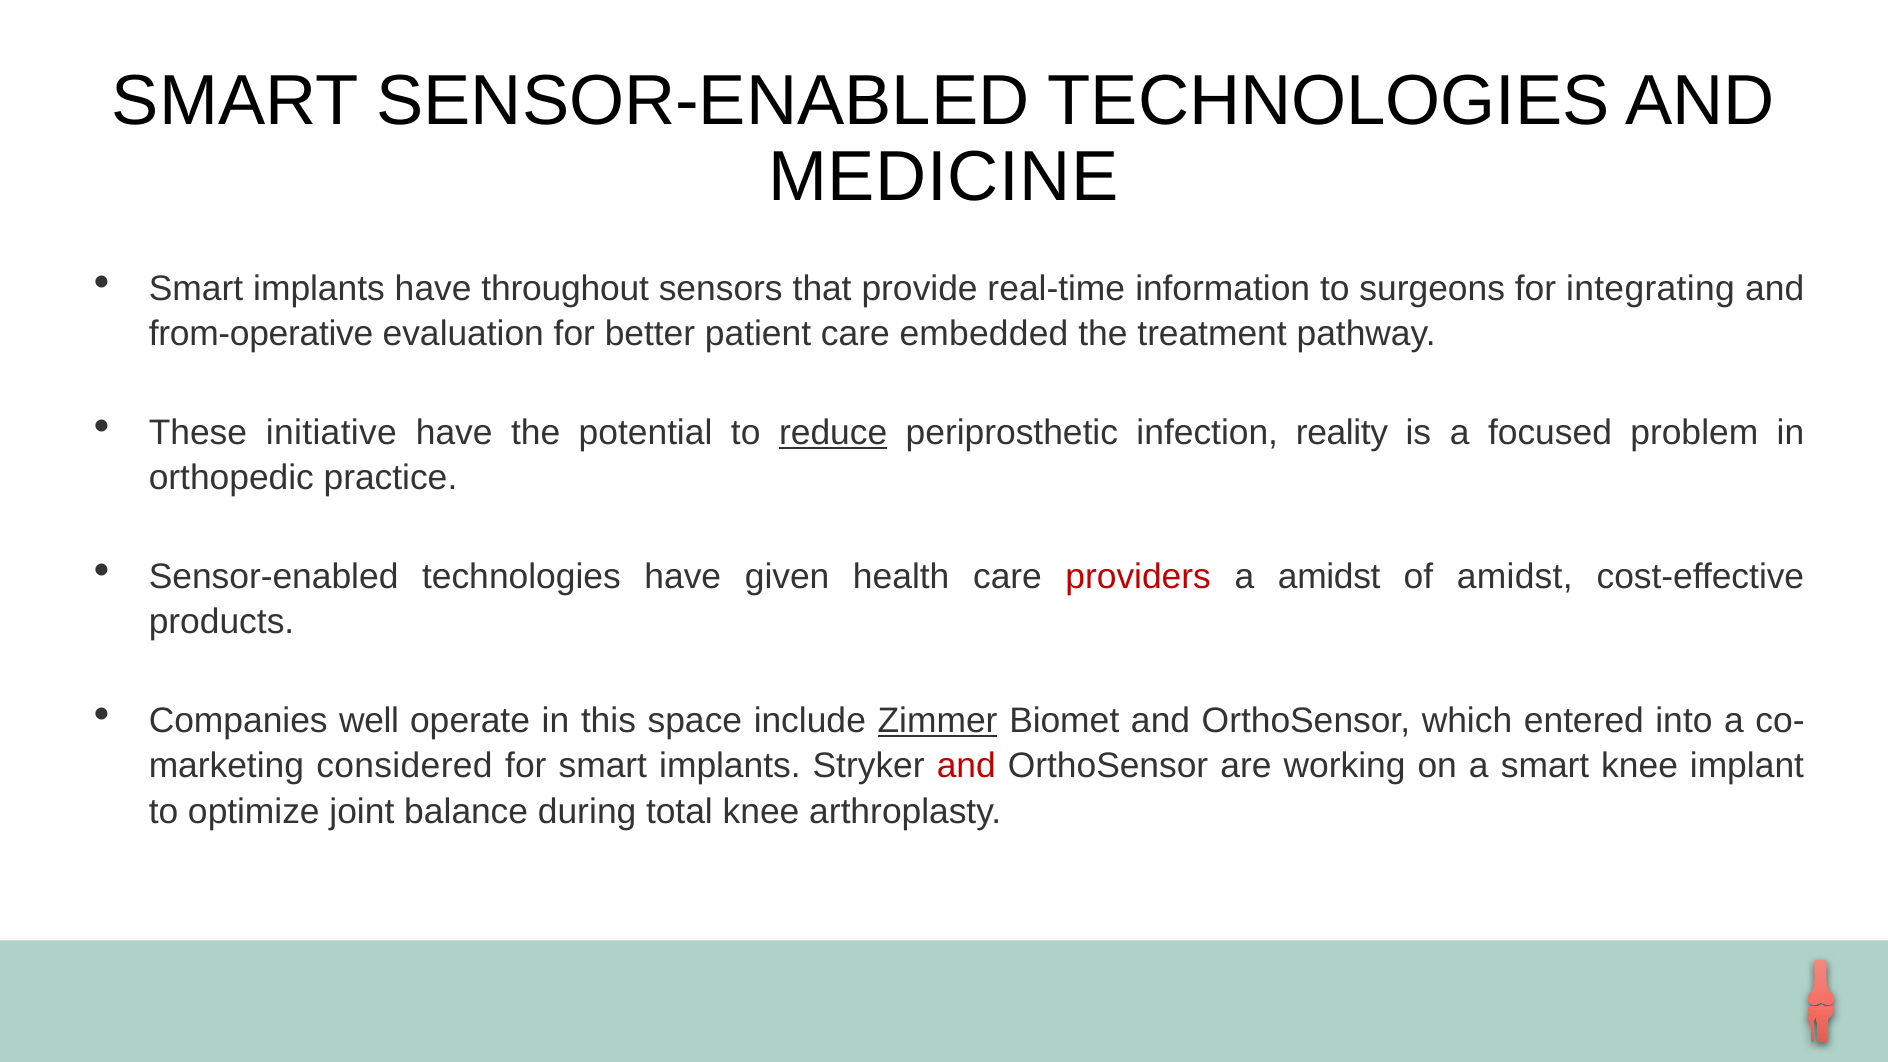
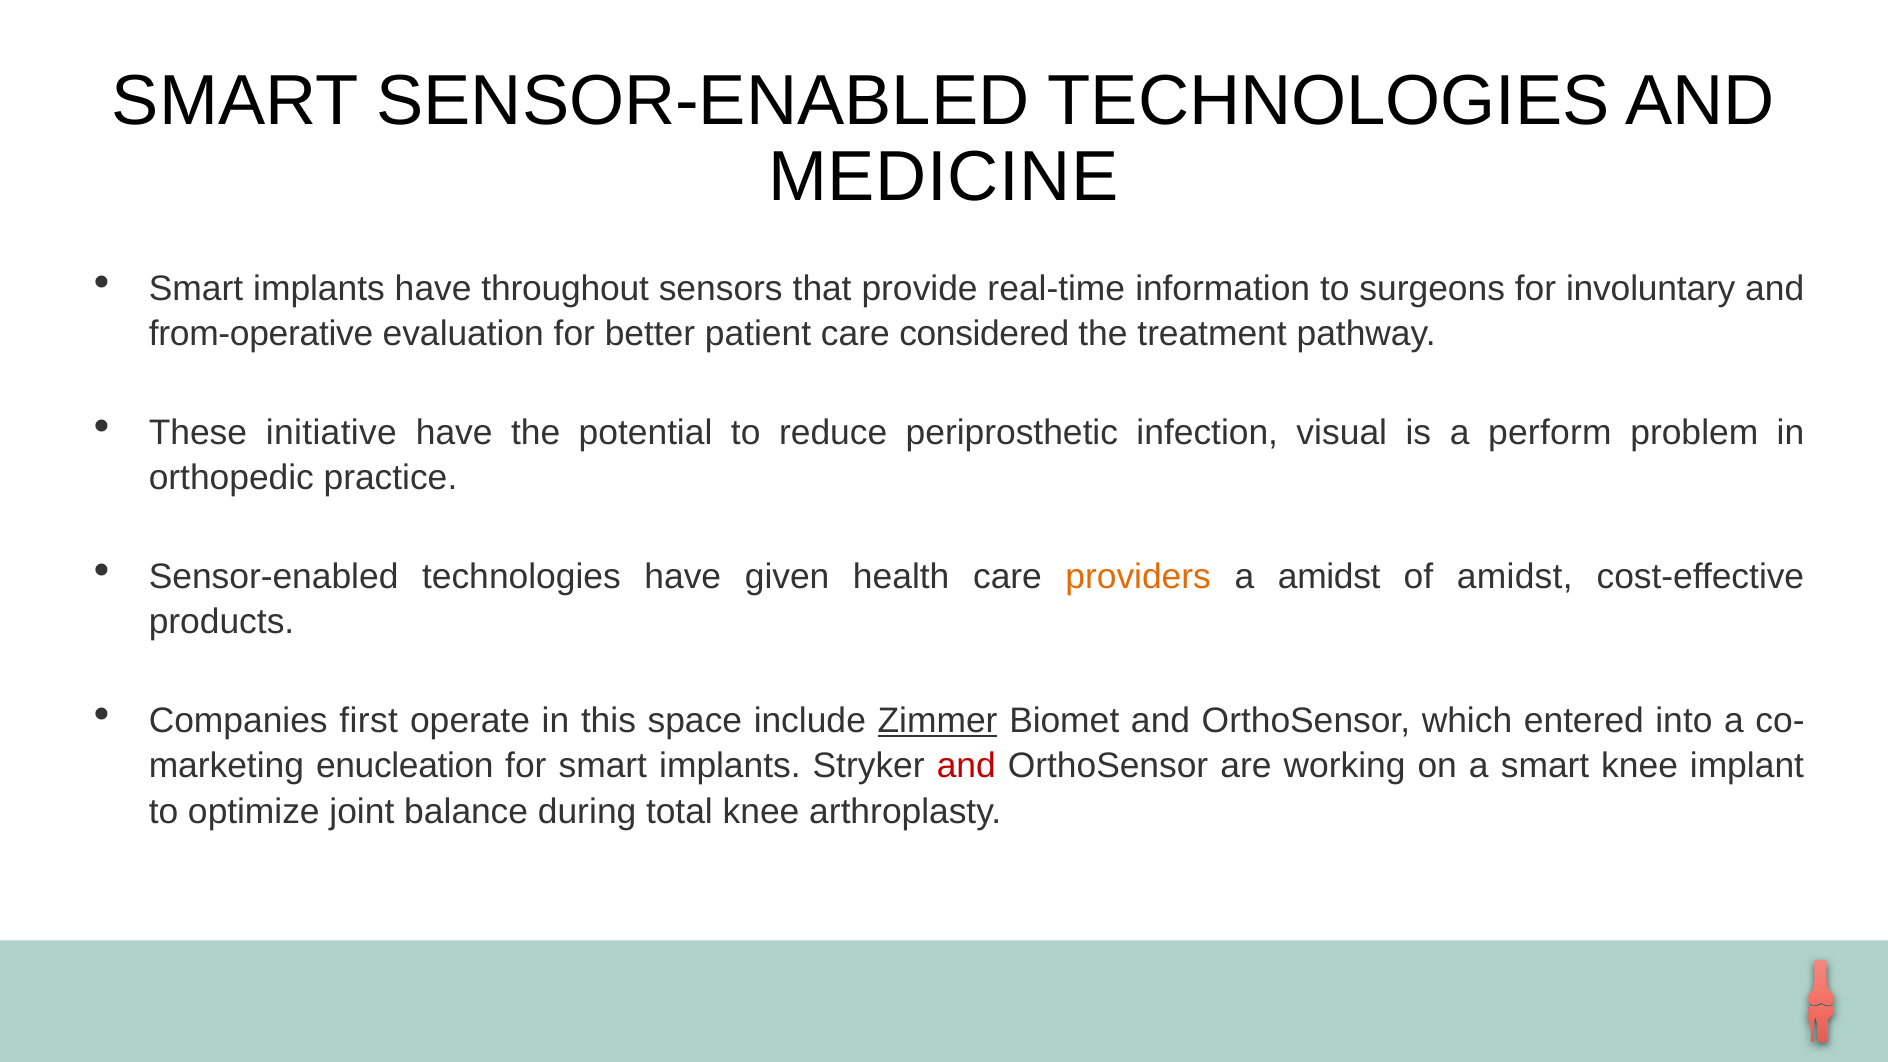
integrating: integrating -> involuntary
embedded: embedded -> considered
reduce underline: present -> none
reality: reality -> visual
focused: focused -> perform
providers colour: red -> orange
well: well -> first
considered: considered -> enucleation
